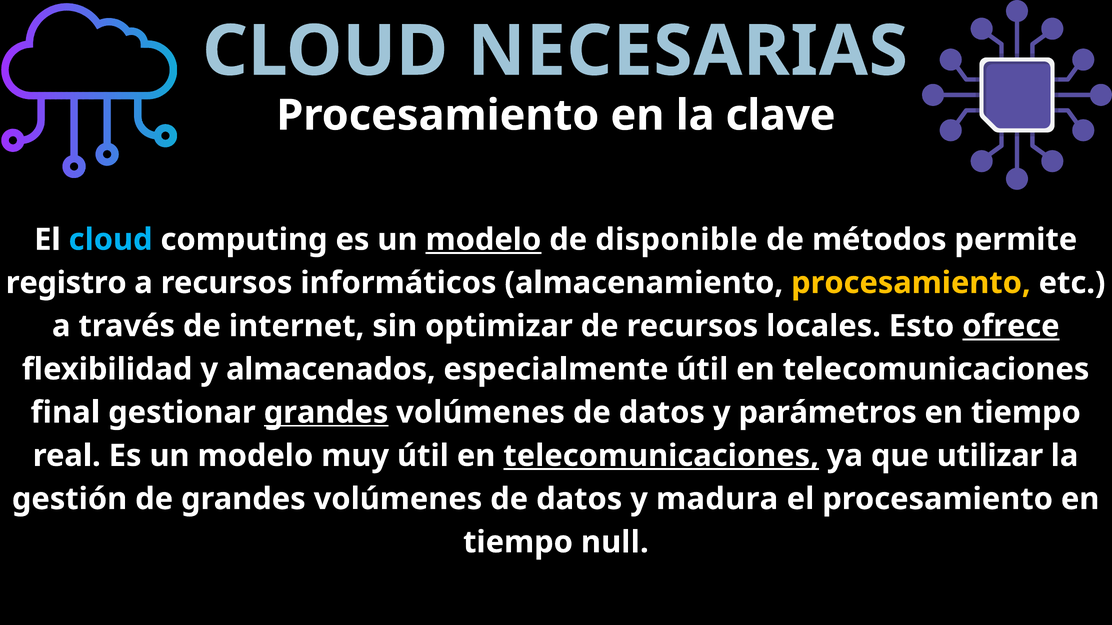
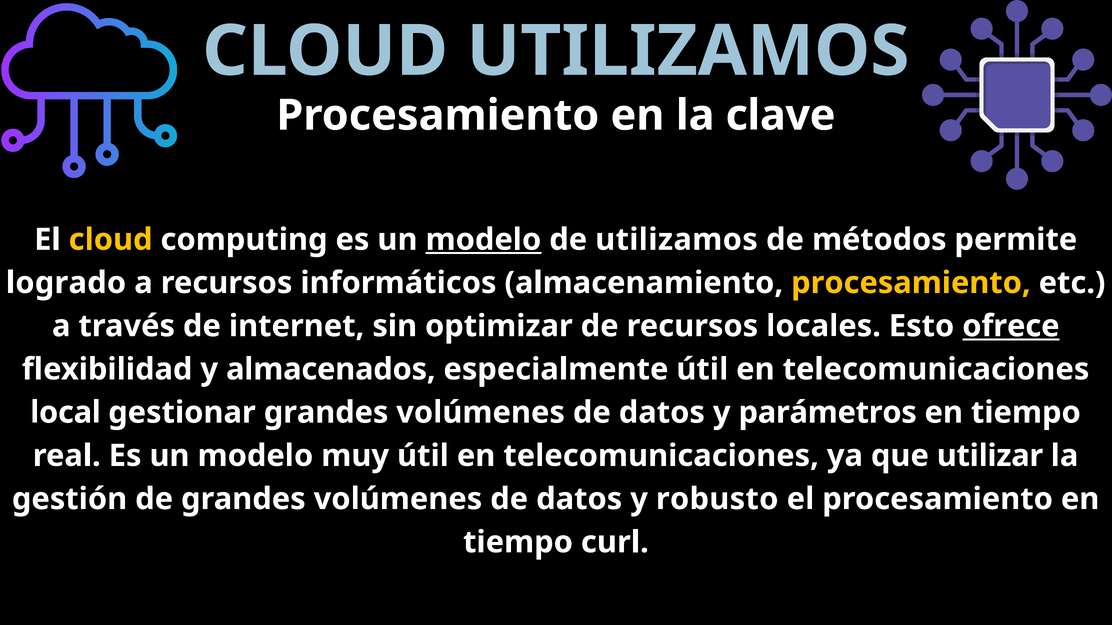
CLOUD NECESARIAS: NECESARIAS -> UTILIZAMOS
cloud at (111, 240) colour: light blue -> yellow
de disponible: disponible -> utilizamos
registro: registro -> logrado
final: final -> local
grandes at (326, 413) underline: present -> none
telecomunicaciones at (661, 456) underline: present -> none
madura: madura -> robusto
null: null -> curl
